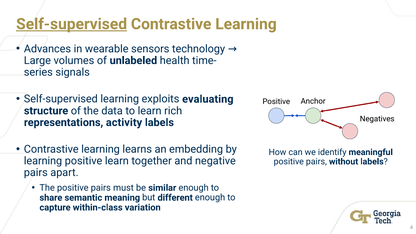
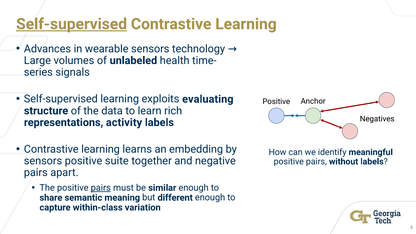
learning at (43, 161): learning -> sensors
positive learn: learn -> suite
pairs at (101, 188) underline: none -> present
